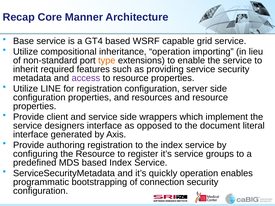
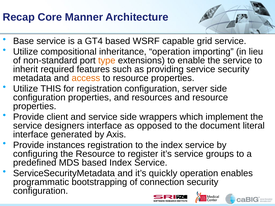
access colour: purple -> orange
LINE: LINE -> THIS
authoring: authoring -> instances
